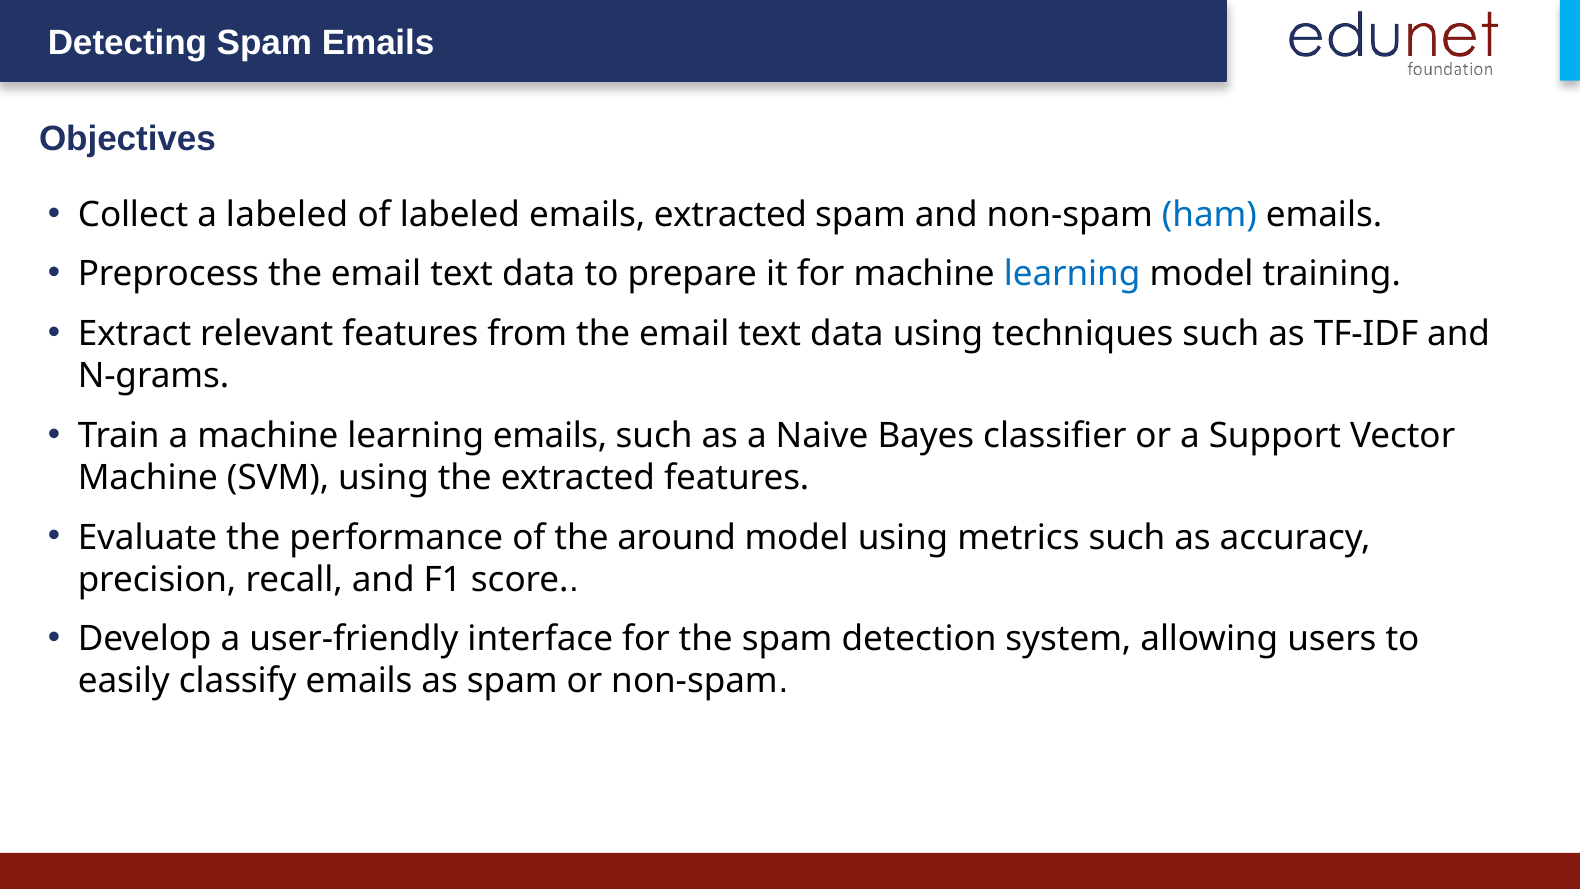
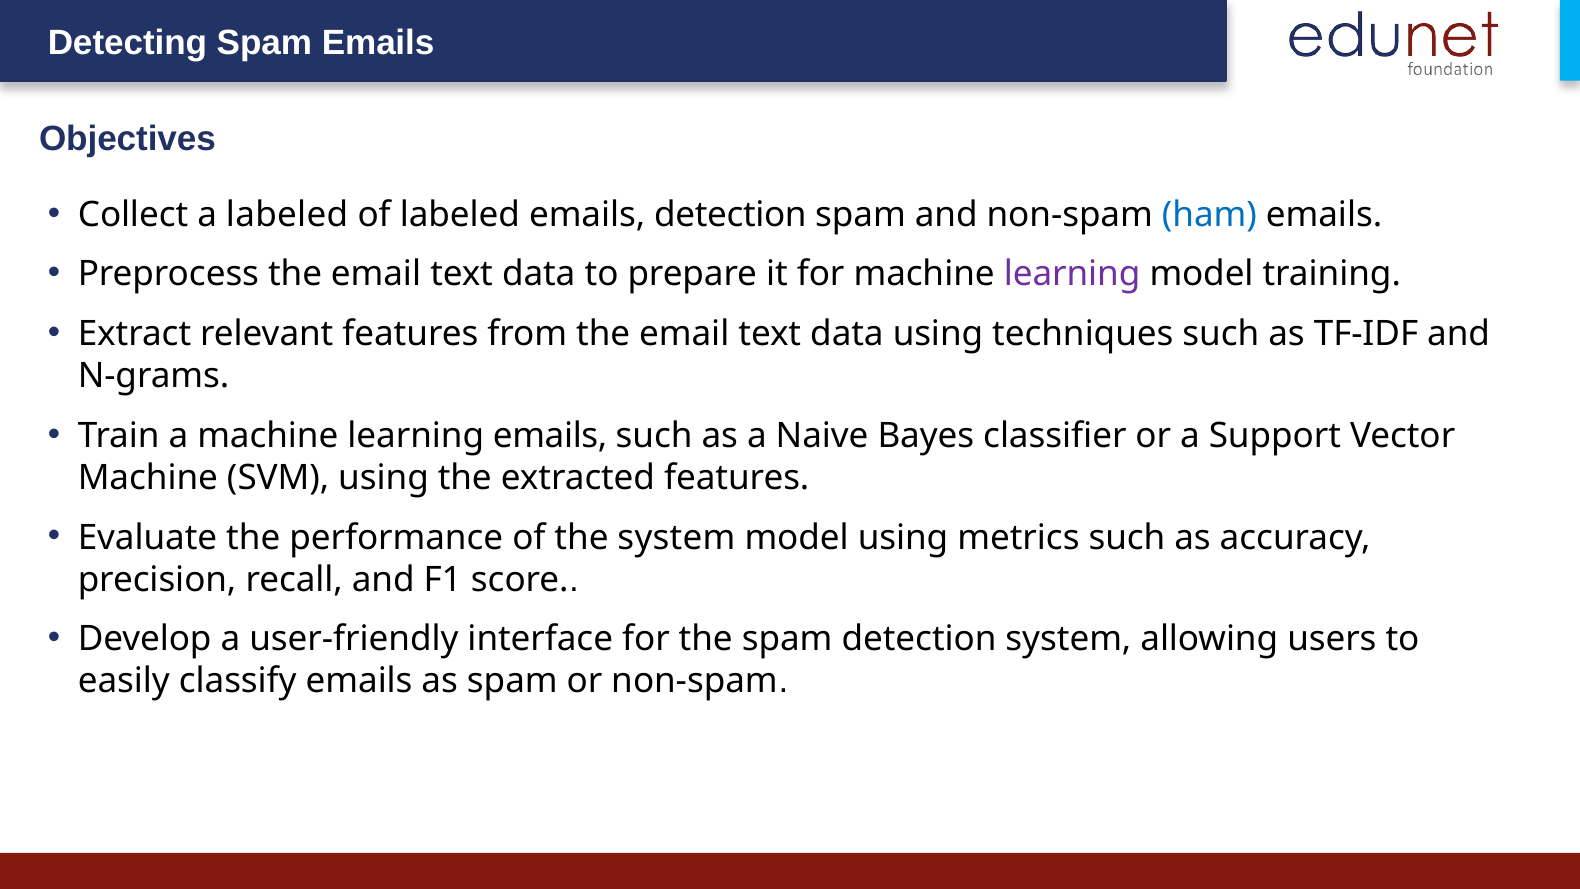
emails extracted: extracted -> detection
learning at (1072, 274) colour: blue -> purple
the around: around -> system
